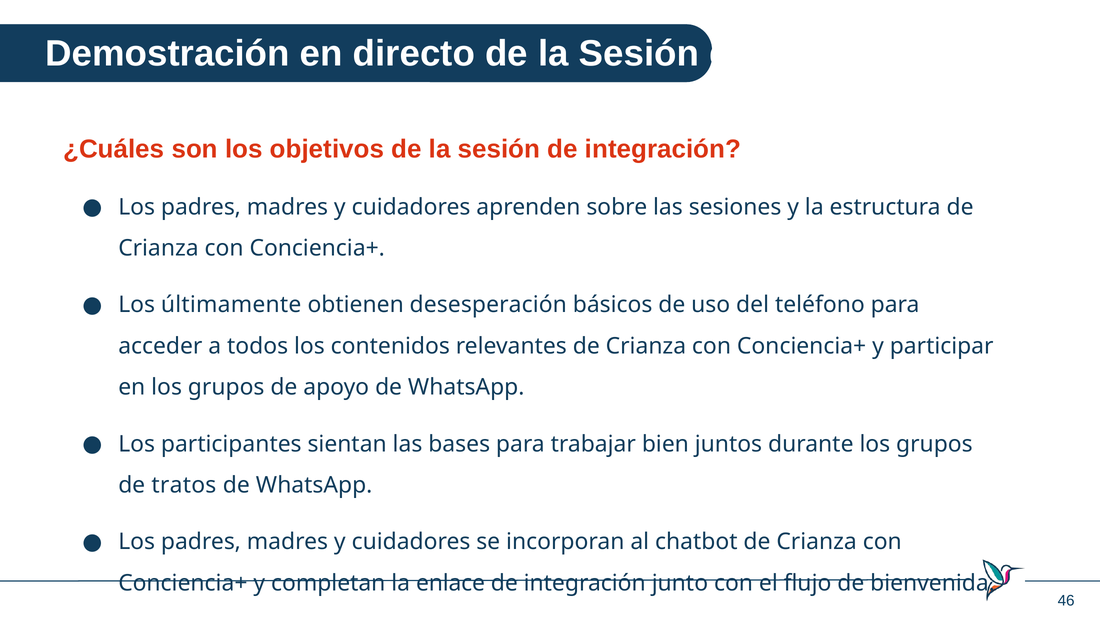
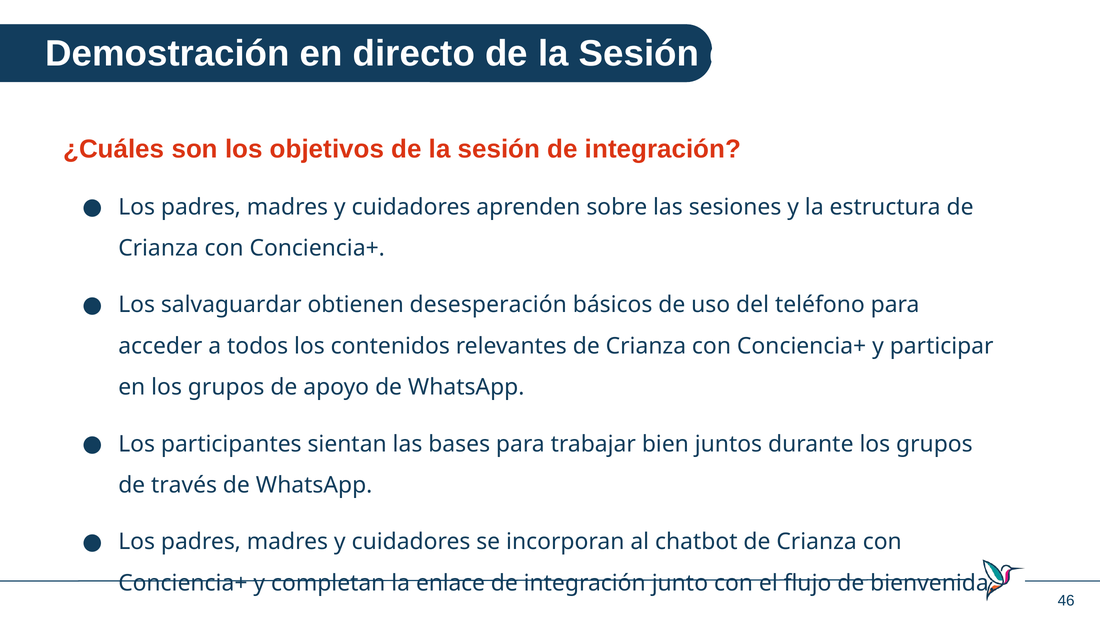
últimamente: últimamente -> salvaguardar
tratos: tratos -> través
